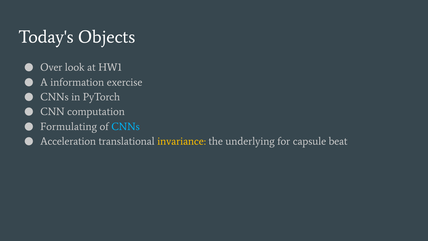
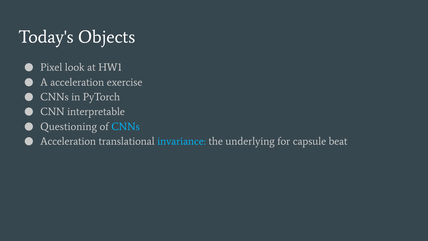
Over: Over -> Pixel
A information: information -> acceleration
computation: computation -> interpretable
Formulating: Formulating -> Questioning
invariance colour: yellow -> light blue
